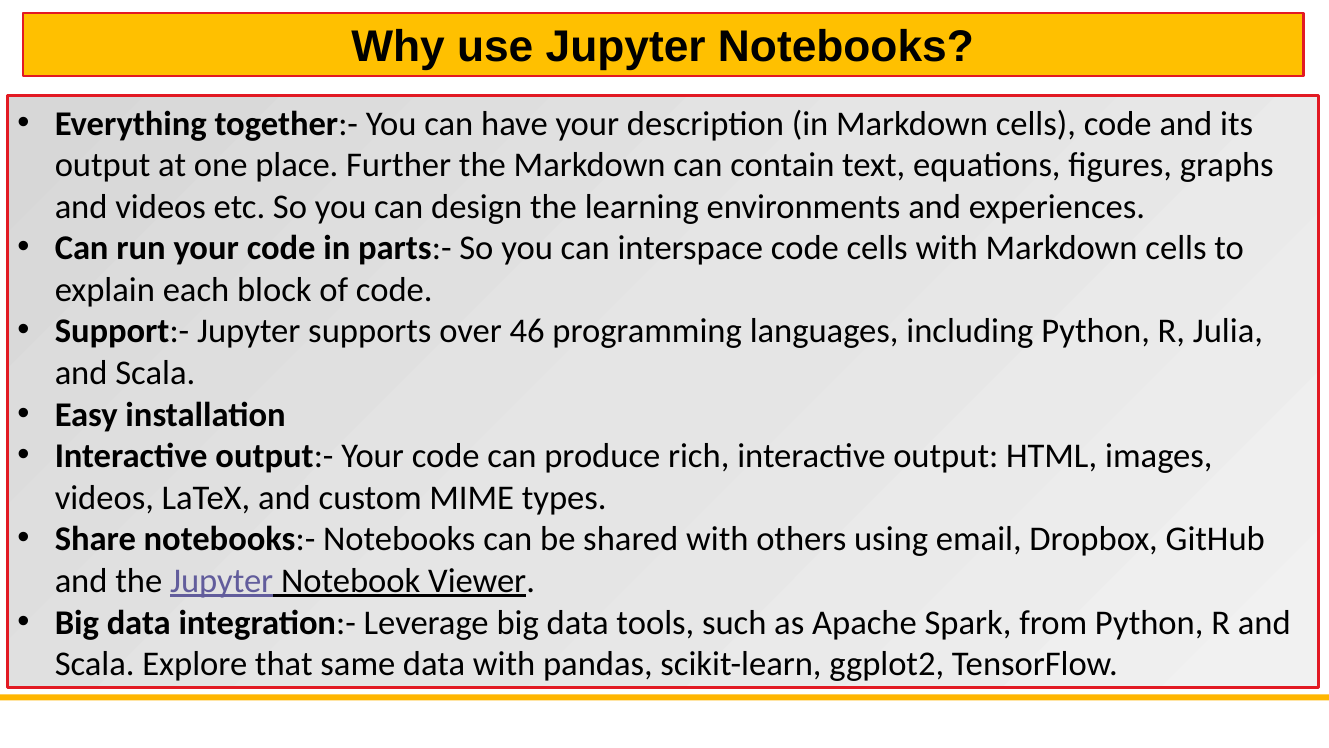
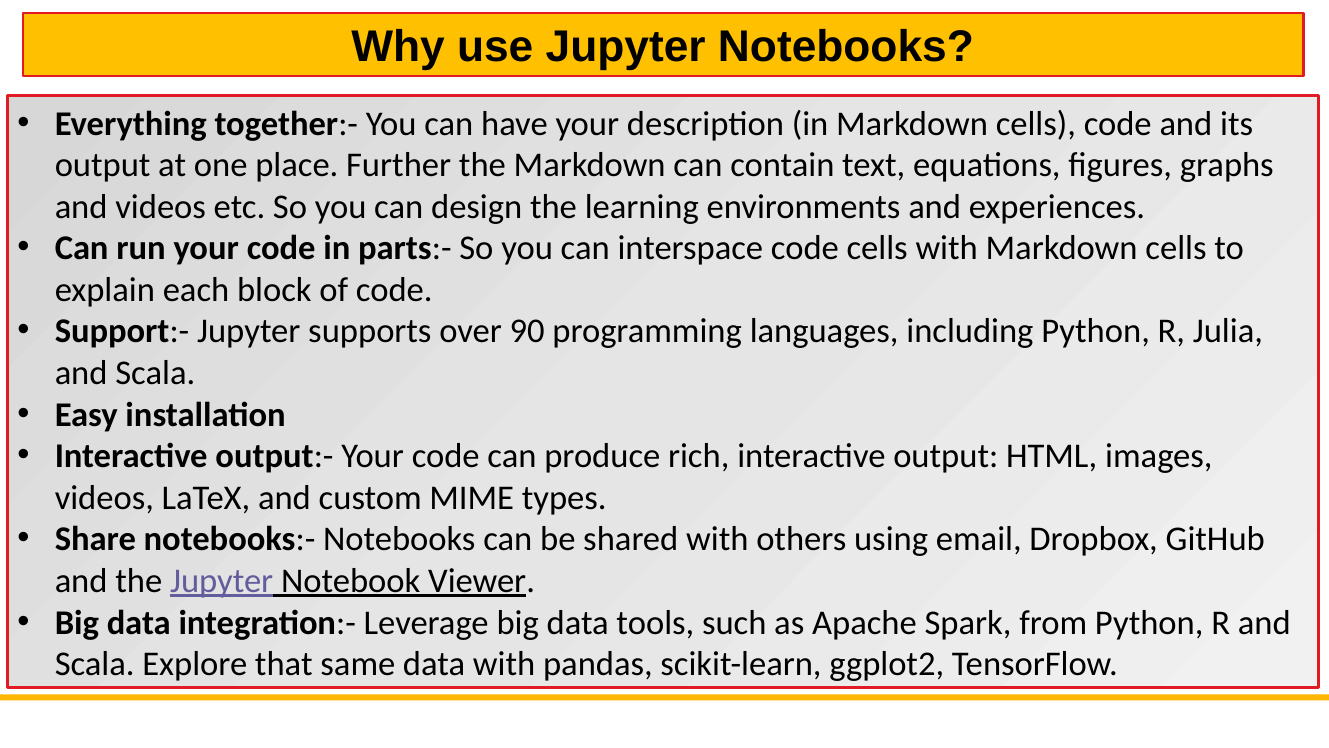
46: 46 -> 90
